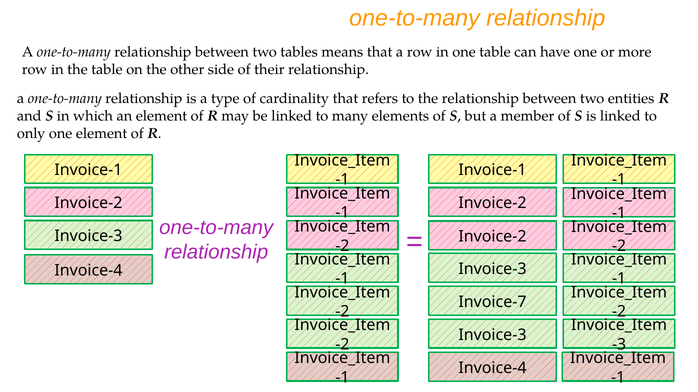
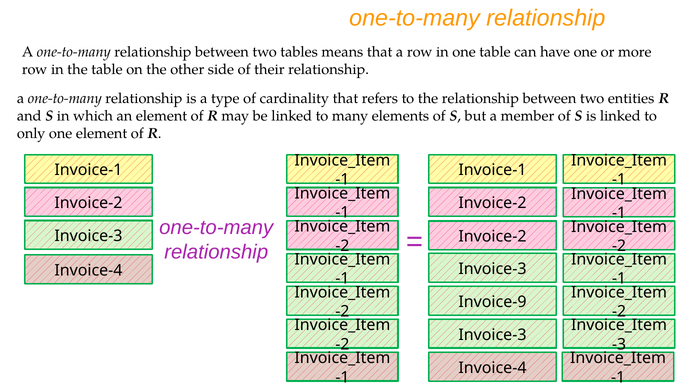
Invoice-7: Invoice-7 -> Invoice-9
